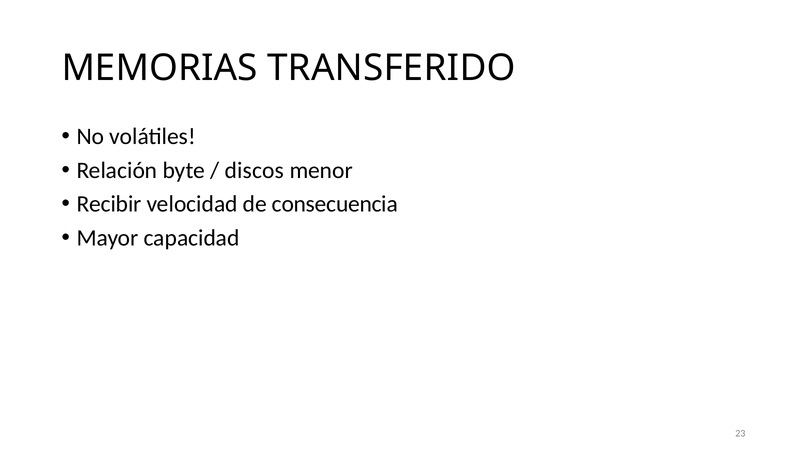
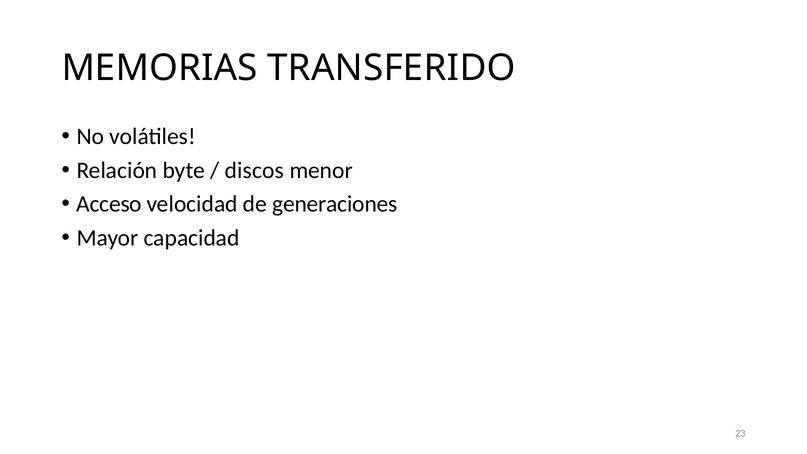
Recibir: Recibir -> Acceso
consecuencia: consecuencia -> generaciones
